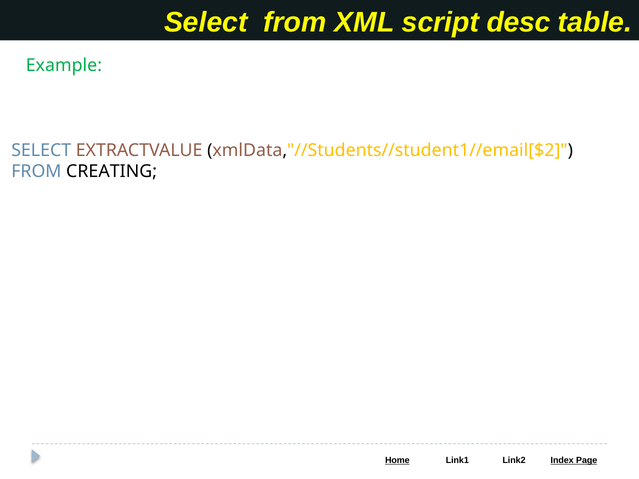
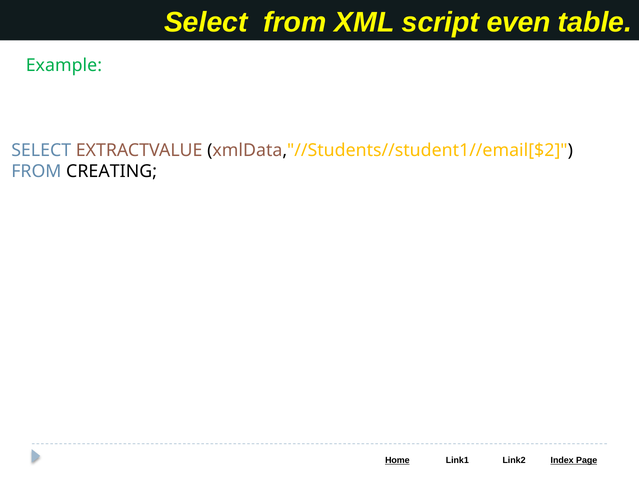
desc: desc -> even
